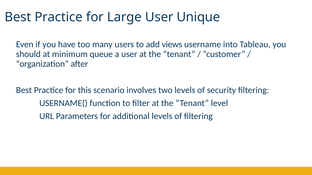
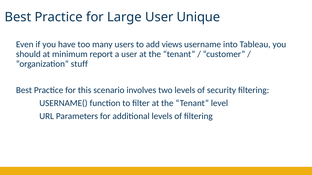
queue: queue -> report
after: after -> stuff
